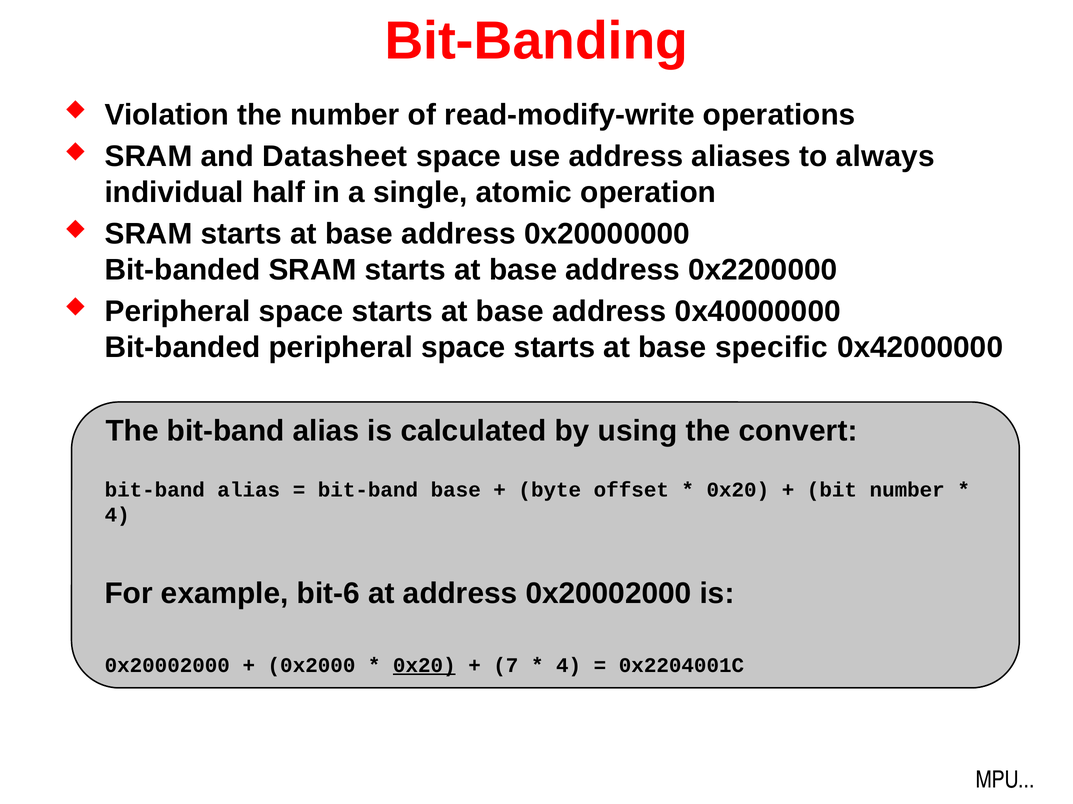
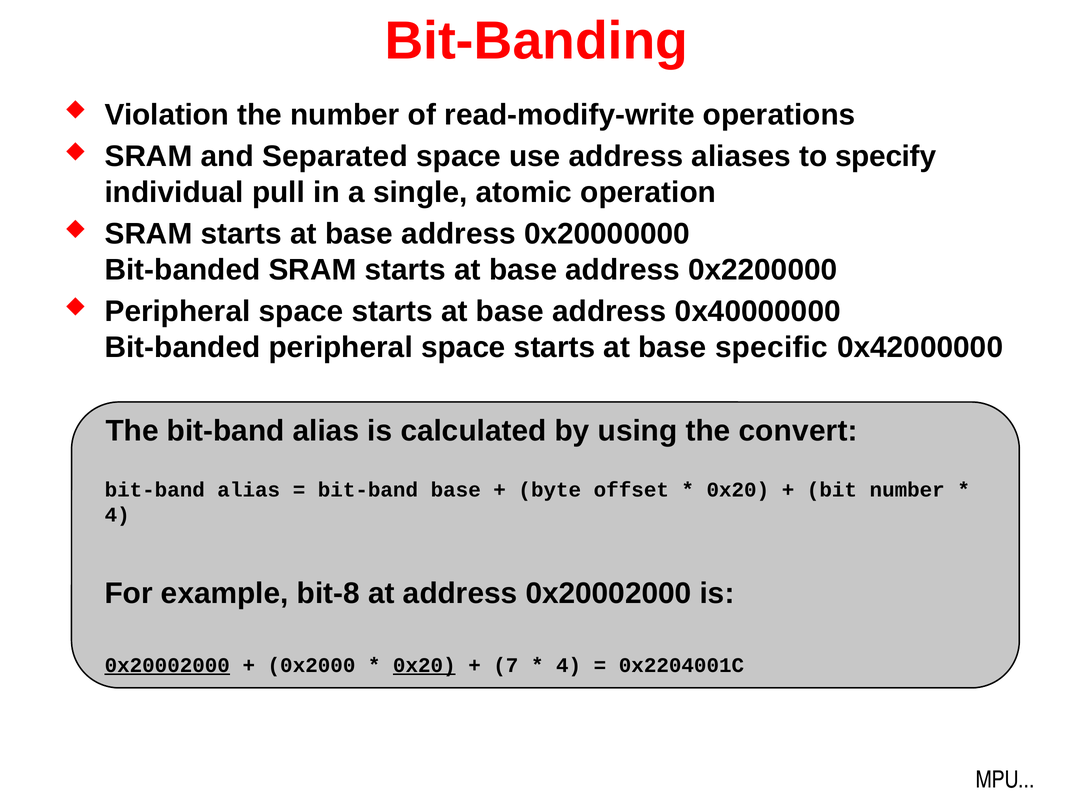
Datasheet: Datasheet -> Separated
always: always -> specify
half: half -> pull
bit-6: bit-6 -> bit-8
0x20002000 at (167, 666) underline: none -> present
